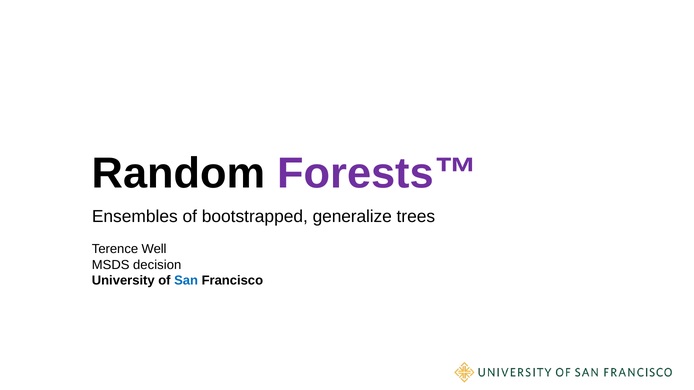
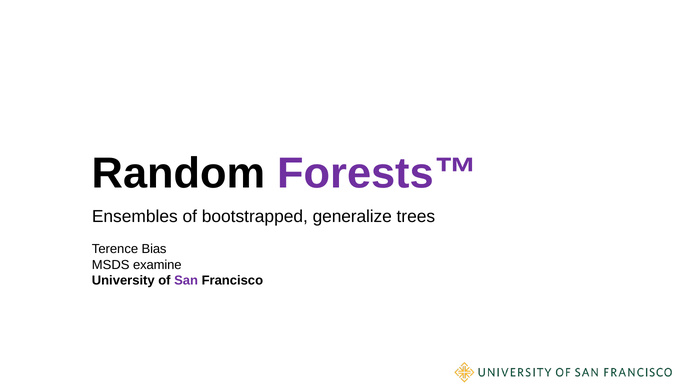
Well: Well -> Bias
decision: decision -> examine
San colour: blue -> purple
